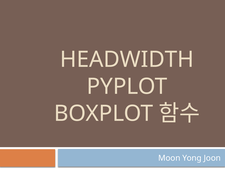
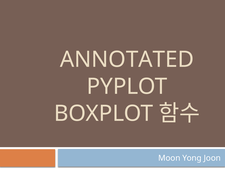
HEADWIDTH: HEADWIDTH -> ANNOTATED
